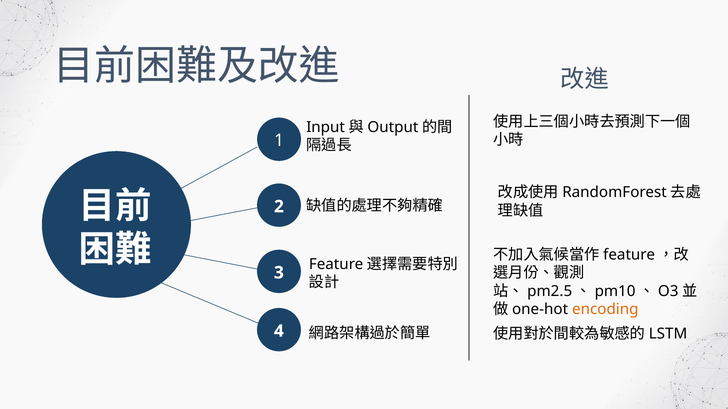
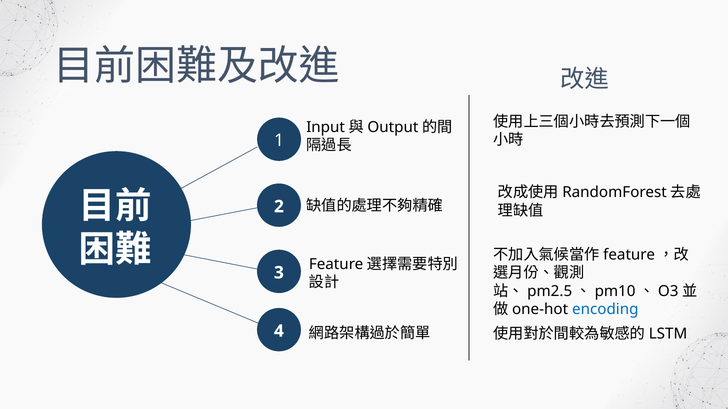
encoding colour: orange -> blue
